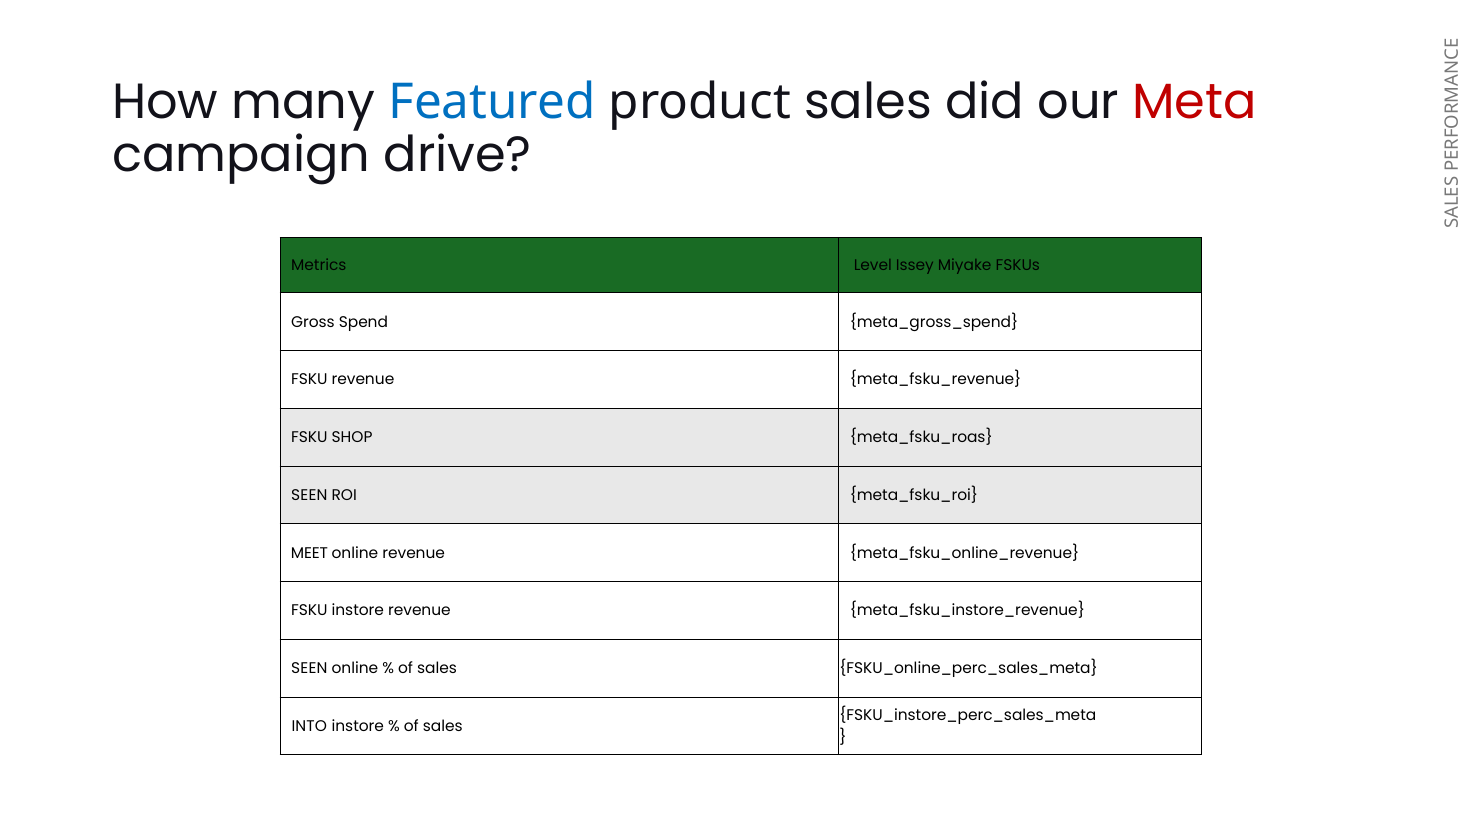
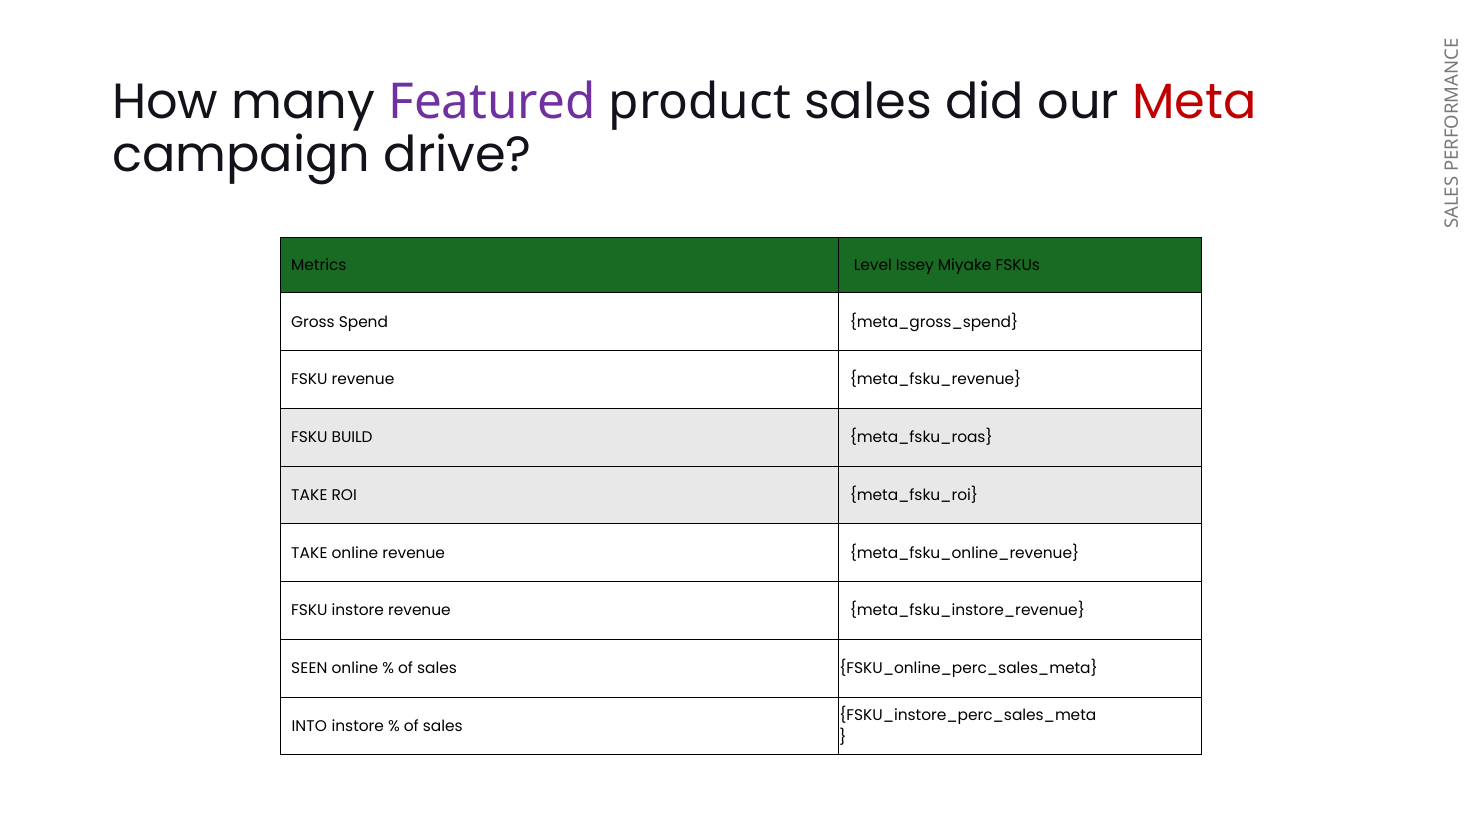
Featured colour: blue -> purple
SHOP: SHOP -> BUILD
SEEN at (309, 495): SEEN -> TAKE
MEET at (309, 553): MEET -> TAKE
